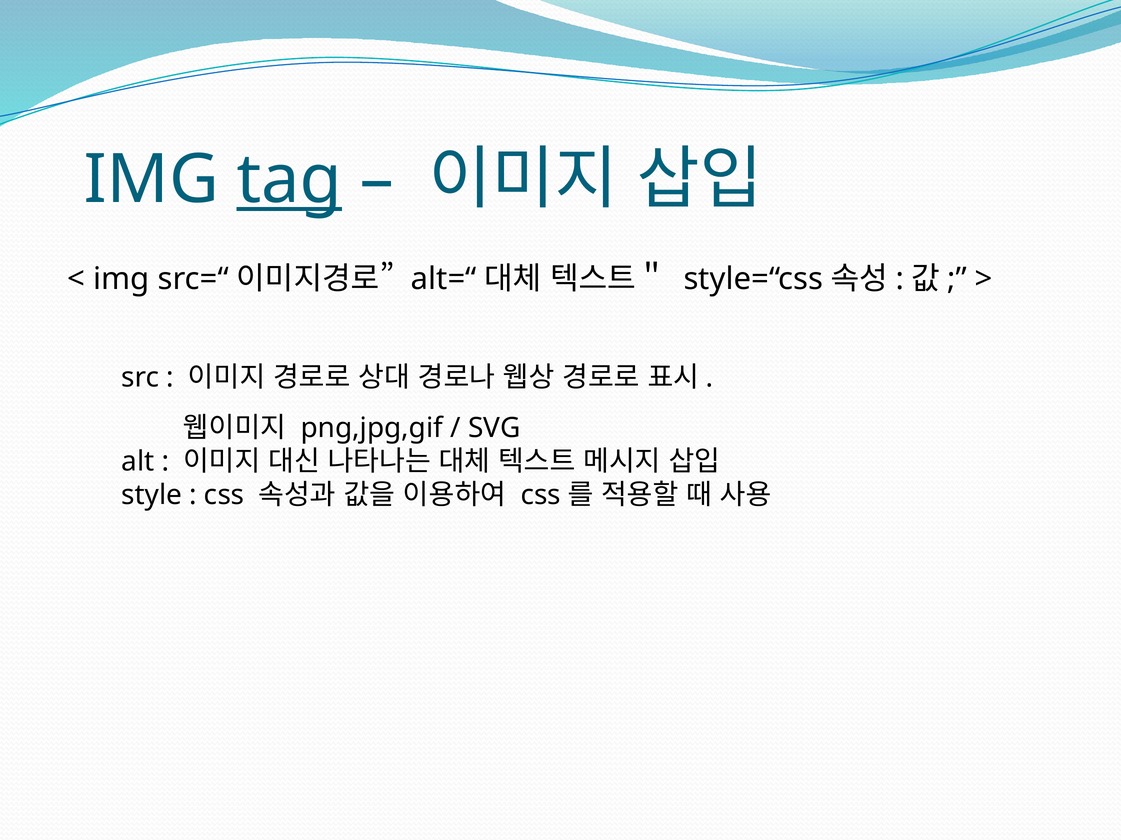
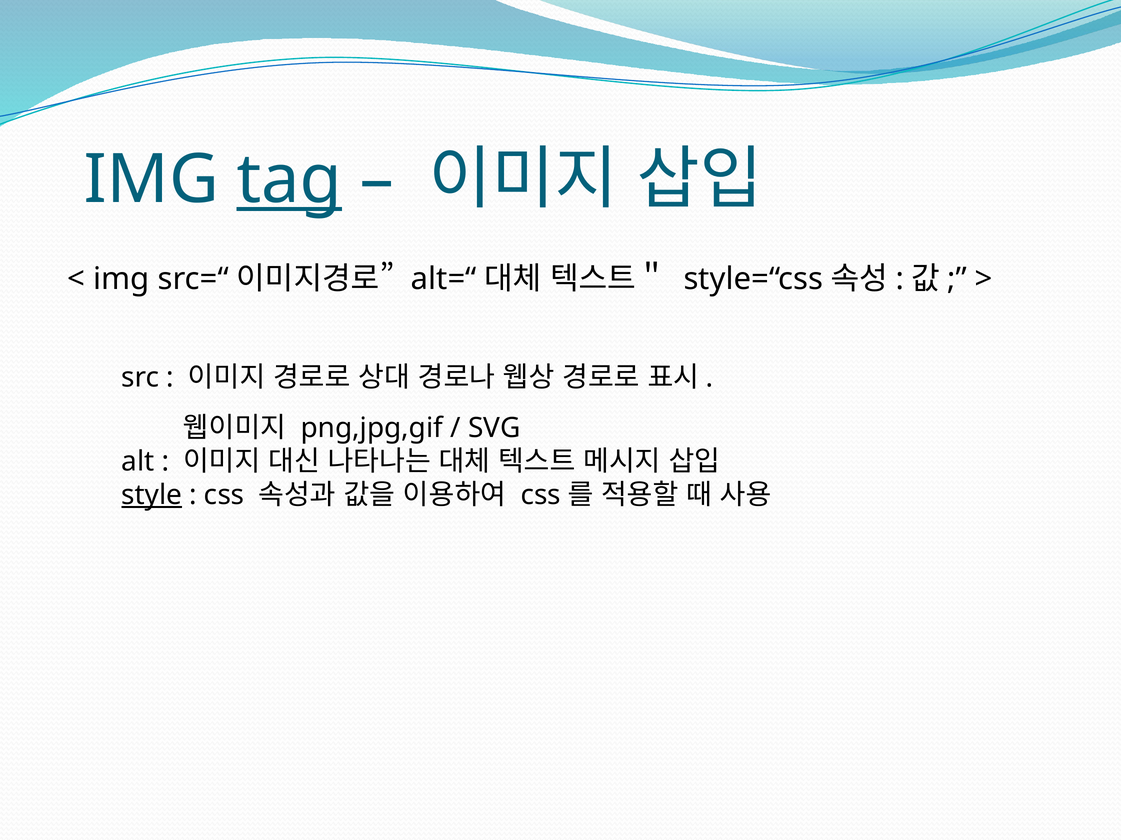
style underline: none -> present
